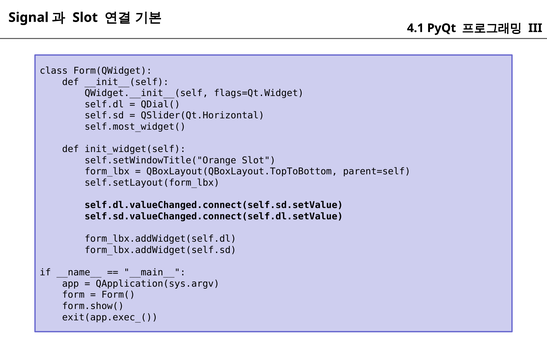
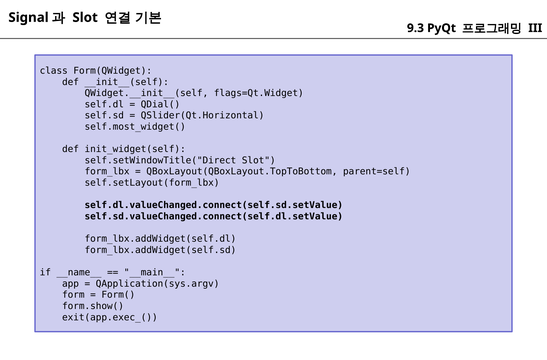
4.1: 4.1 -> 9.3
self.setWindowTitle("Orange: self.setWindowTitle("Orange -> self.setWindowTitle("Direct
